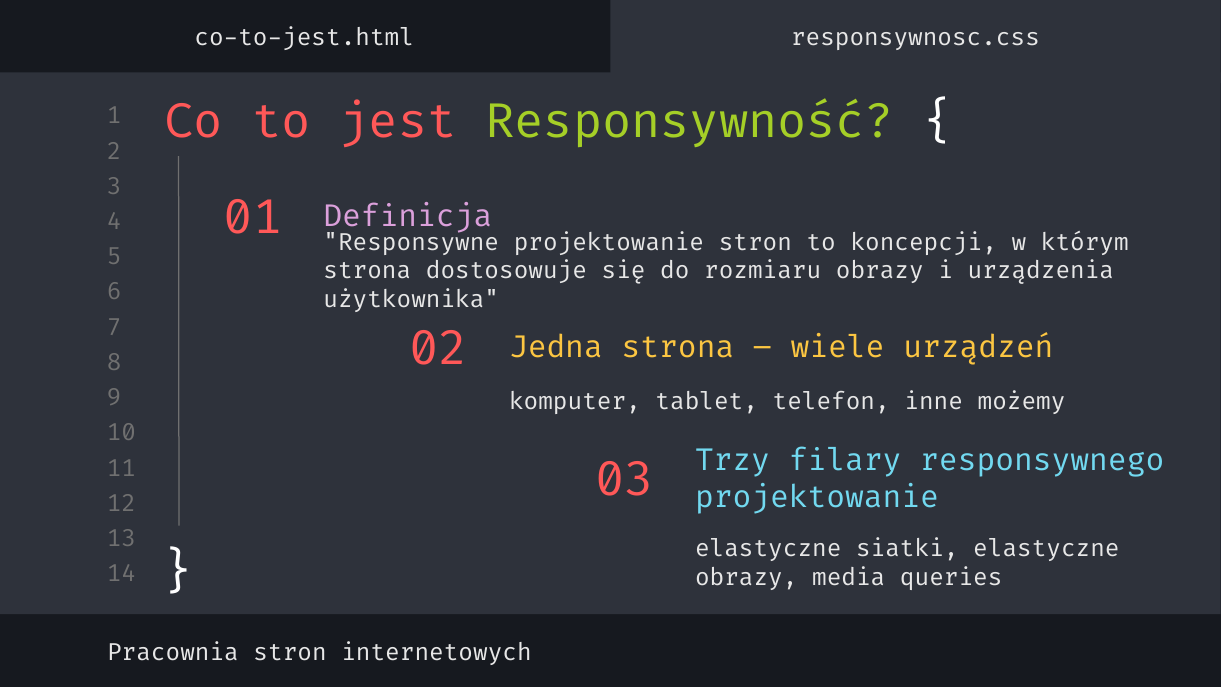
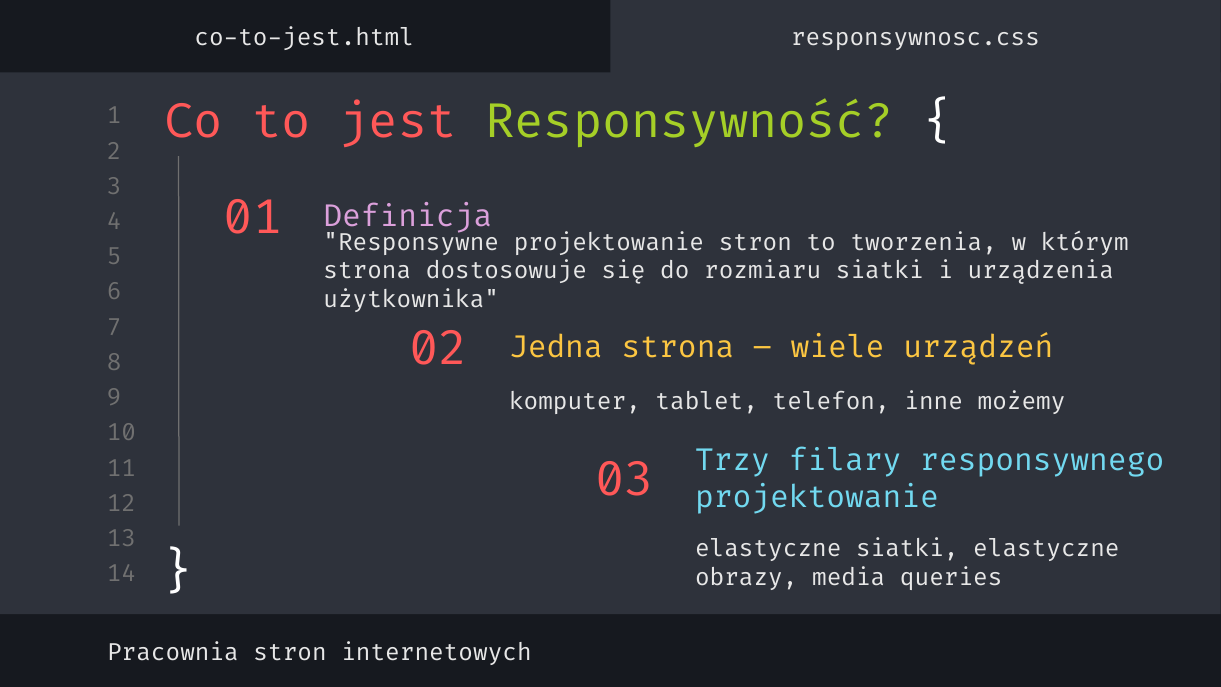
koncepcji: koncepcji -> tworzenia
rozmiaru obrazy: obrazy -> siatki
